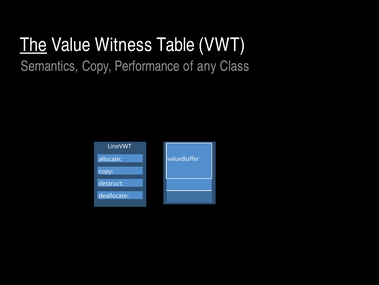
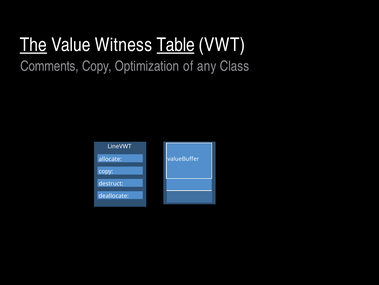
Table underline: none -> present
Semantics: Semantics -> Comments
Performance: Performance -> Optimization
